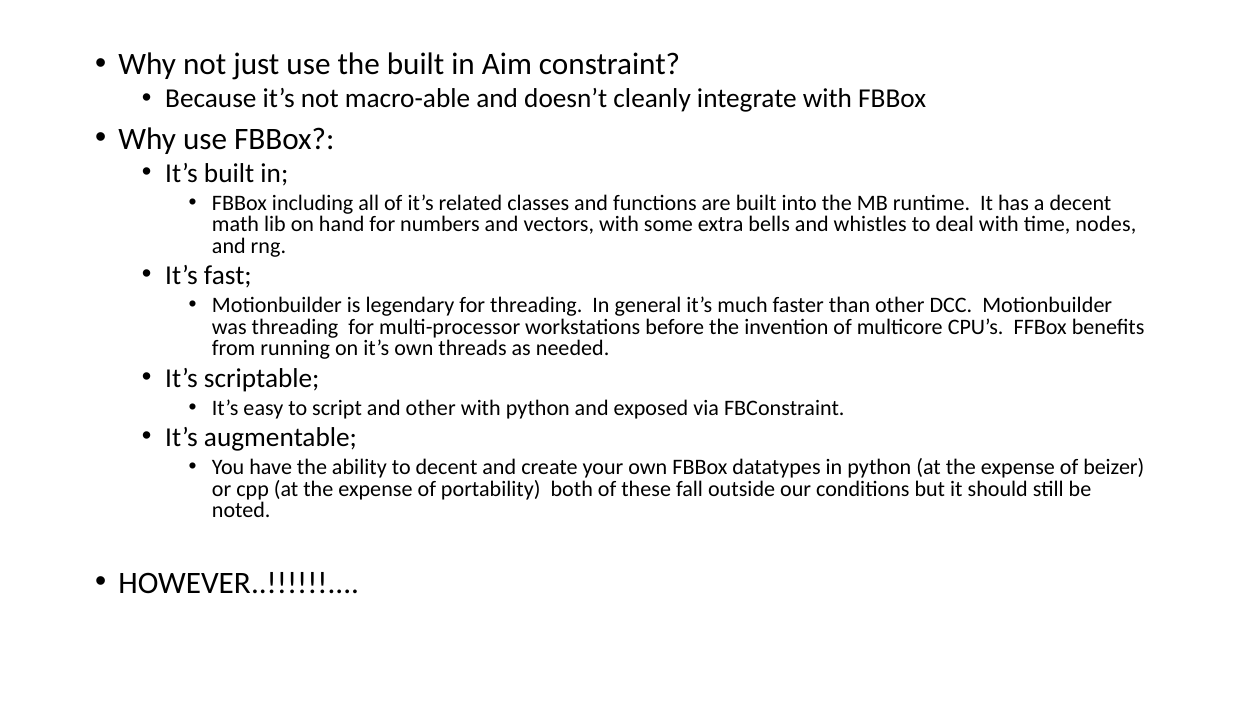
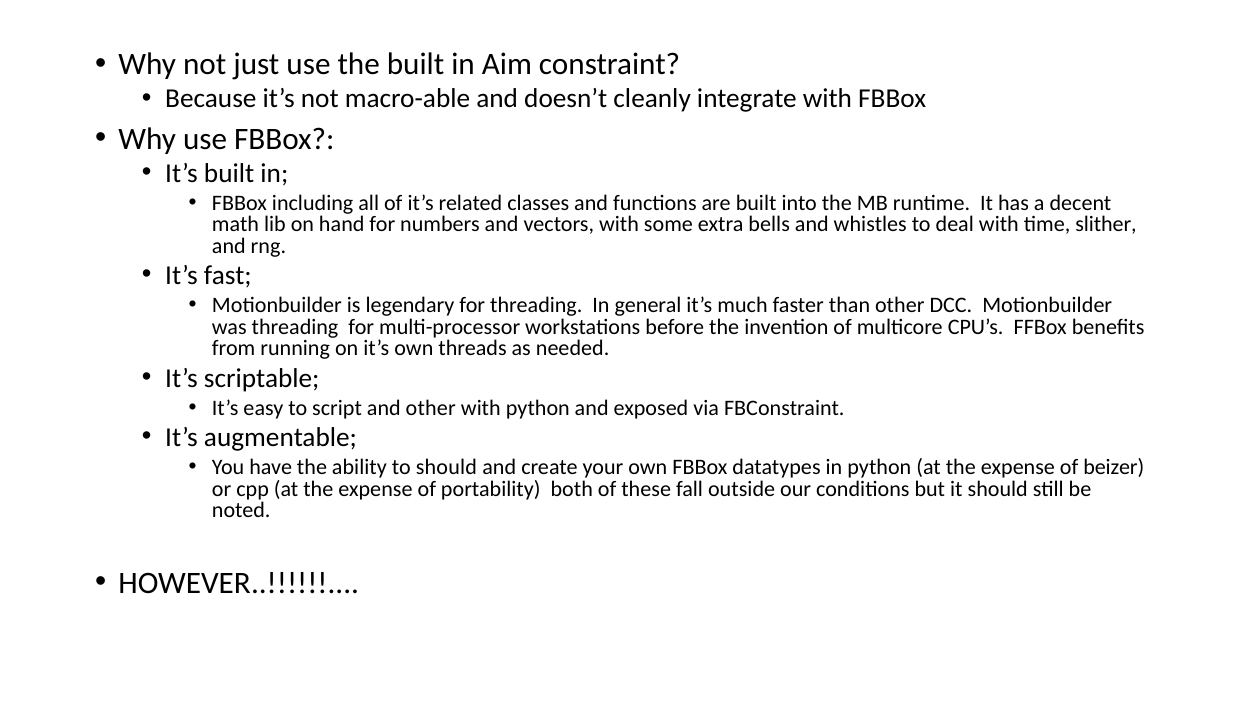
nodes: nodes -> slither
to decent: decent -> should
